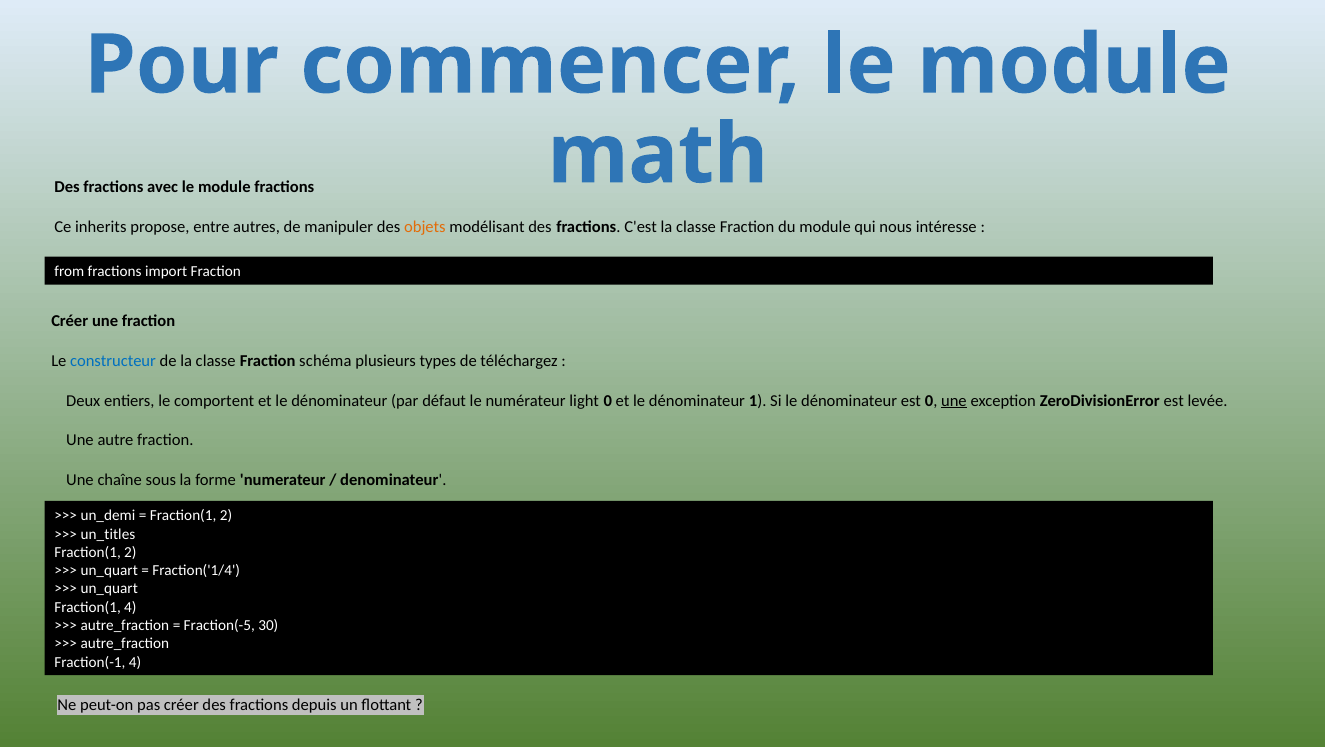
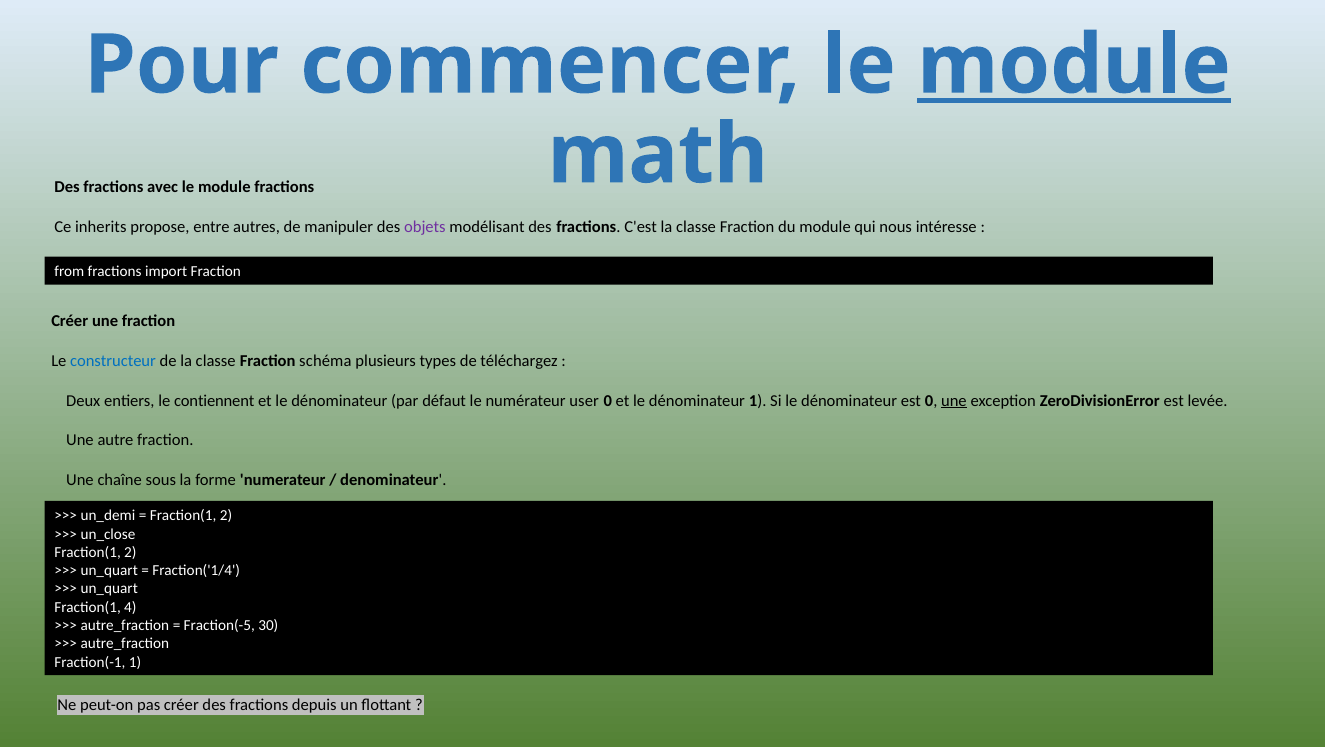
module at (1074, 65) underline: none -> present
objets colour: orange -> purple
comportent: comportent -> contiennent
light: light -> user
un_titles: un_titles -> un_close
Fraction(-1 4: 4 -> 1
